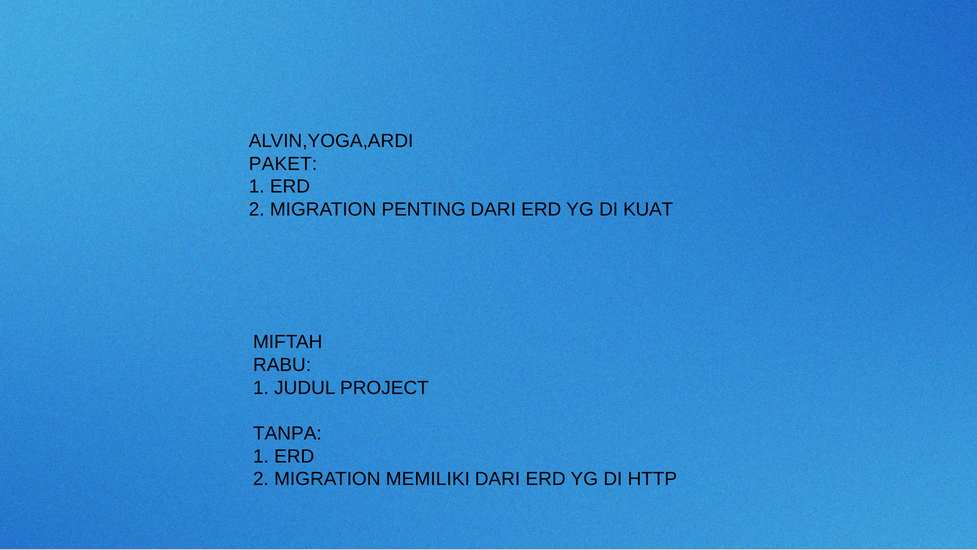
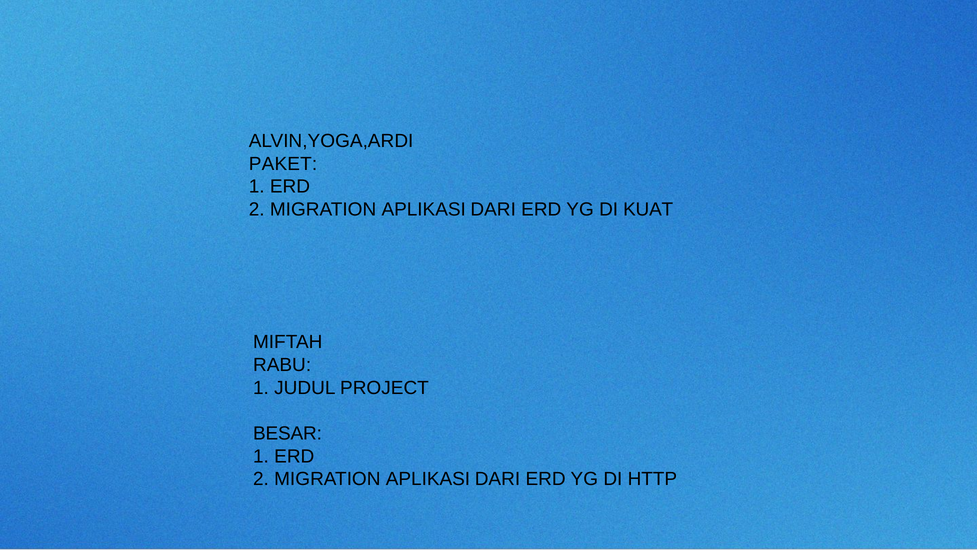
PENTING at (424, 209): PENTING -> APLIKASI
TANPA: TANPA -> BESAR
MEMILIKI at (428, 479): MEMILIKI -> APLIKASI
